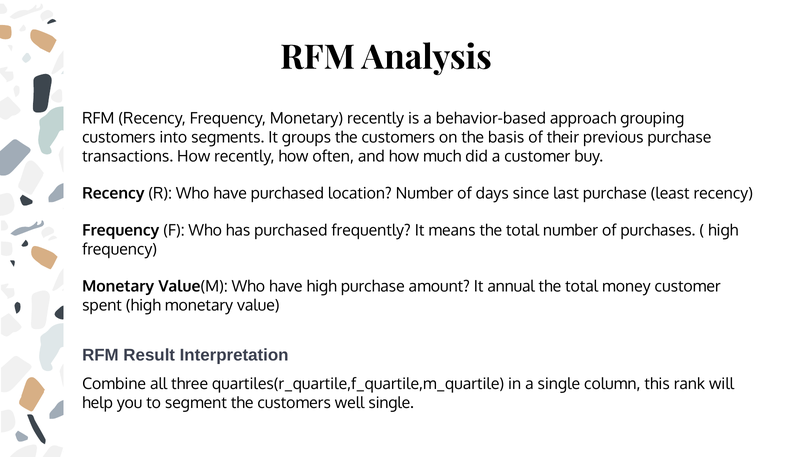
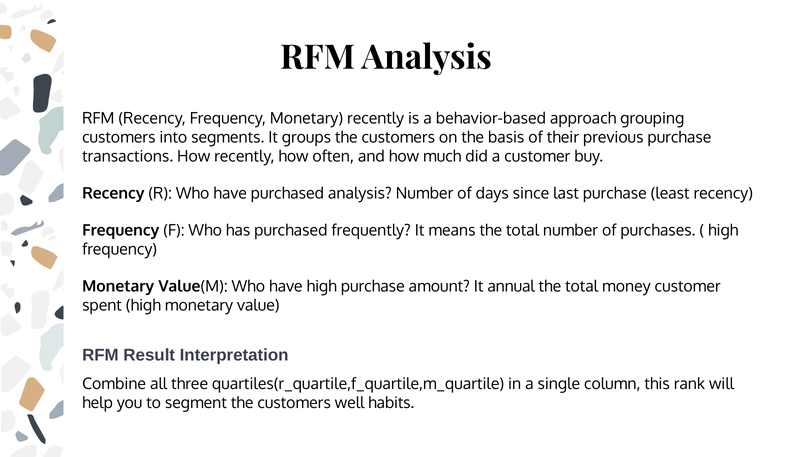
purchased location: location -> analysis
well single: single -> habits
